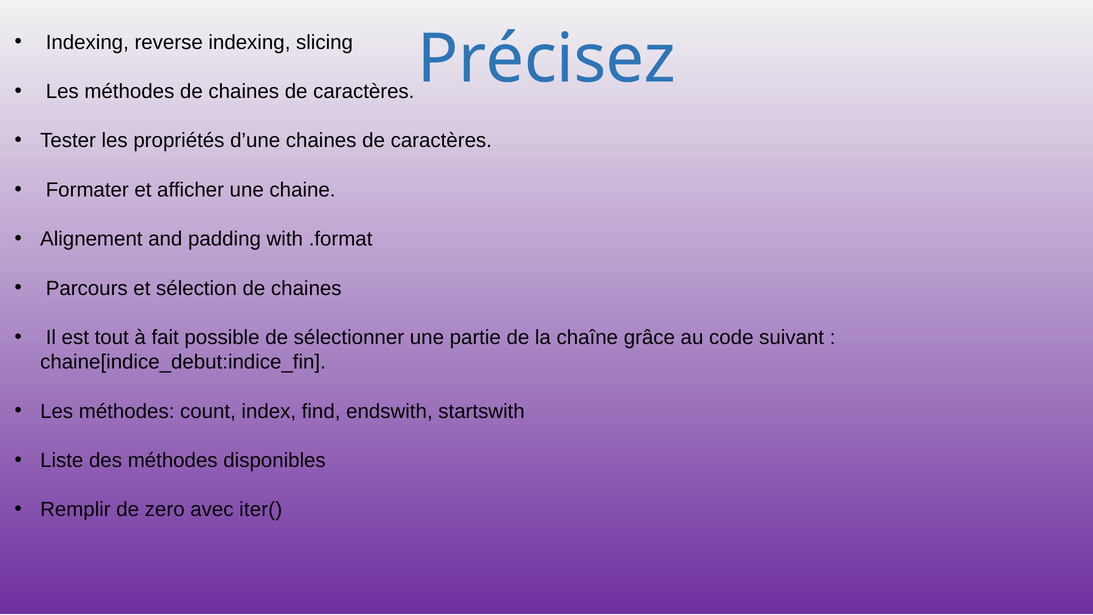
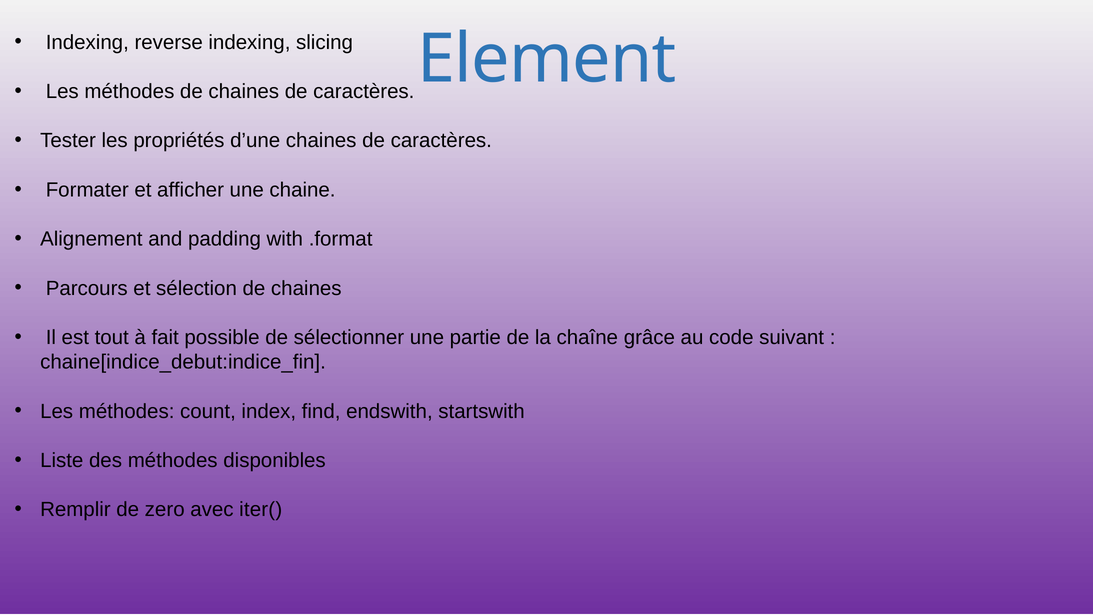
Précisez: Précisez -> Element
